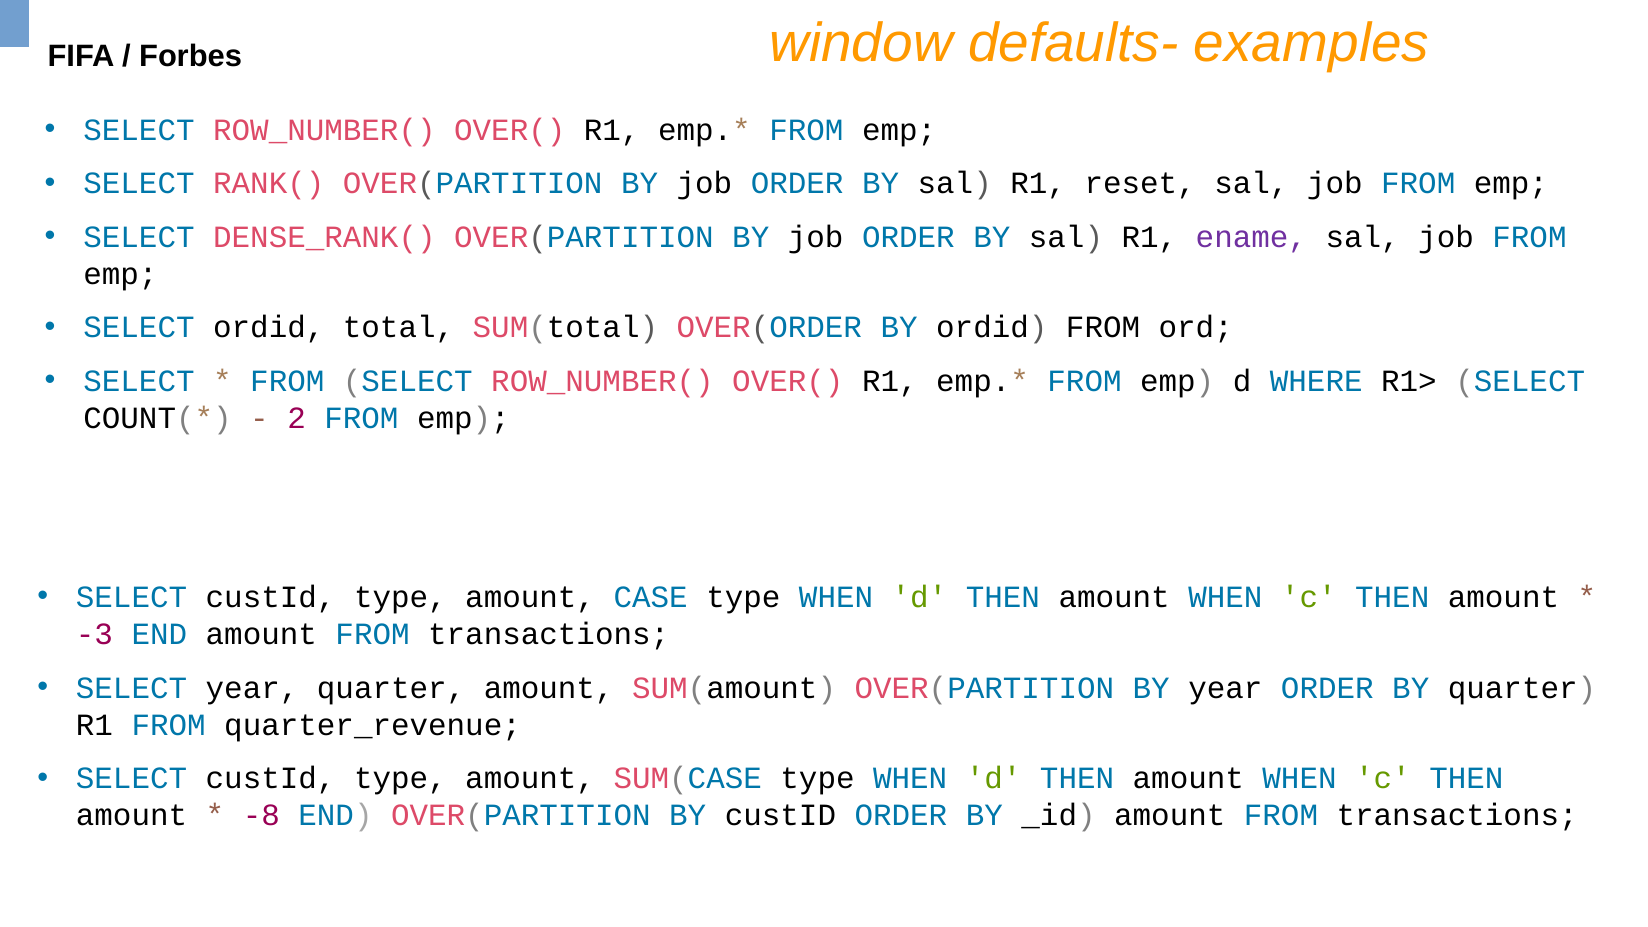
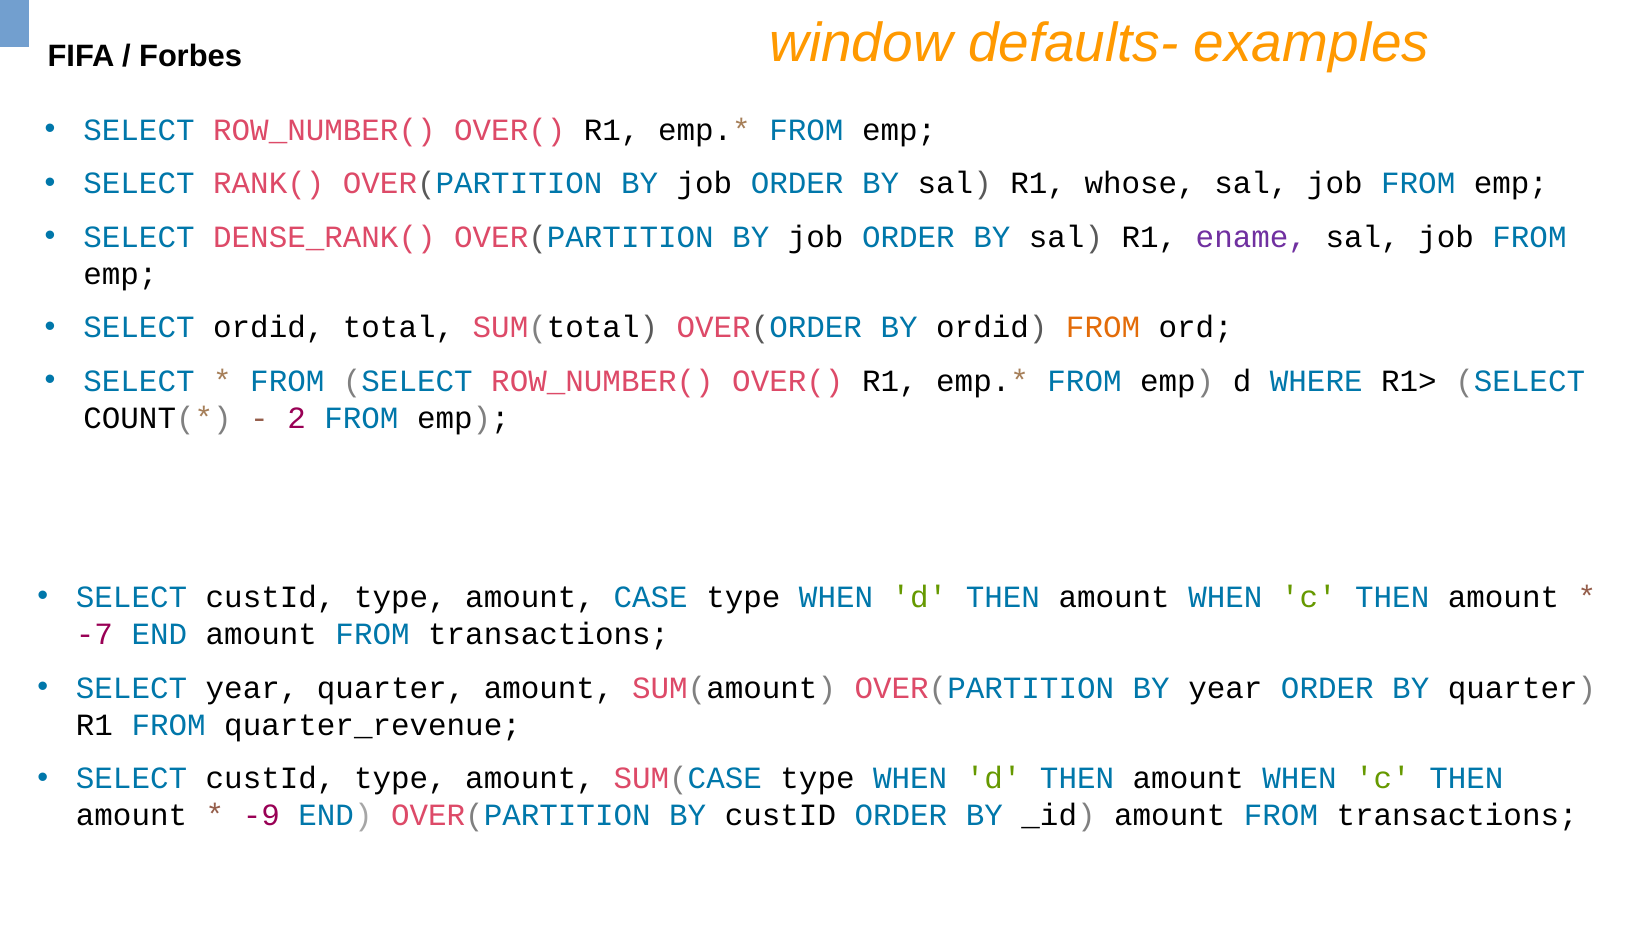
reset: reset -> whose
FROM at (1103, 328) colour: black -> orange
-3: -3 -> -7
-8: -8 -> -9
